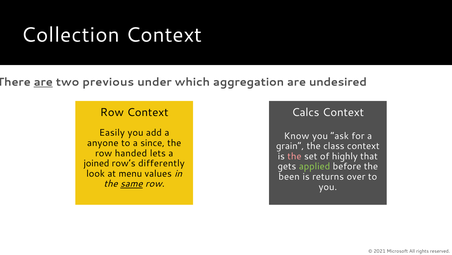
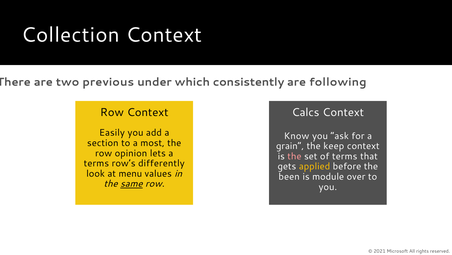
are at (43, 82) underline: present -> none
aggregation: aggregation -> consistently
undesired: undesired -> following
anyone: anyone -> section
since: since -> most
class: class -> keep
handed: handed -> opinion
of highly: highly -> terms
joined at (96, 163): joined -> terms
applied colour: light green -> yellow
returns: returns -> module
